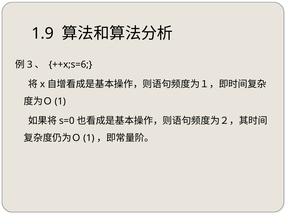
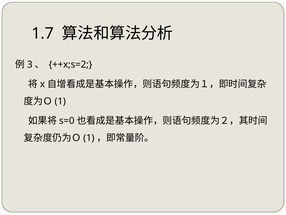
1.9: 1.9 -> 1.7
++x;s=6: ++x;s=6 -> ++x;s=2
